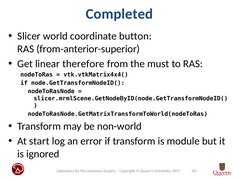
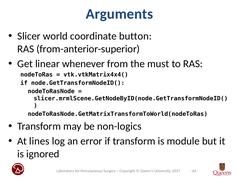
Completed: Completed -> Arguments
therefore: therefore -> whenever
non-world: non-world -> non-logics
start: start -> lines
